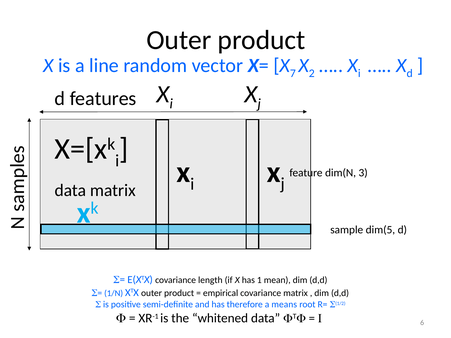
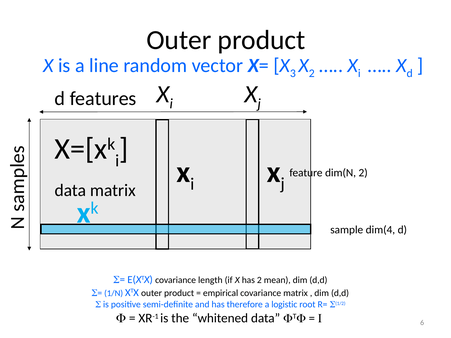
7: 7 -> 3
dim(N 3: 3 -> 2
dim(5: dim(5 -> dim(4
has 1: 1 -> 2
means: means -> logistic
